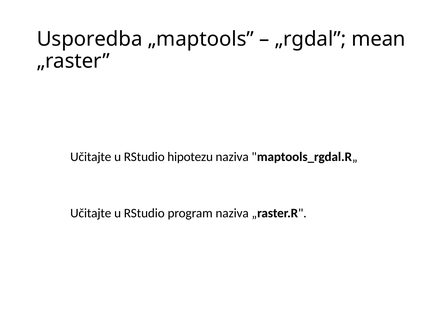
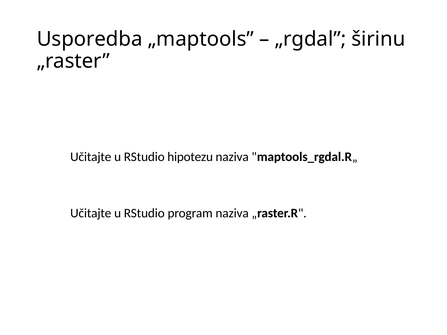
mean: mean -> širinu
